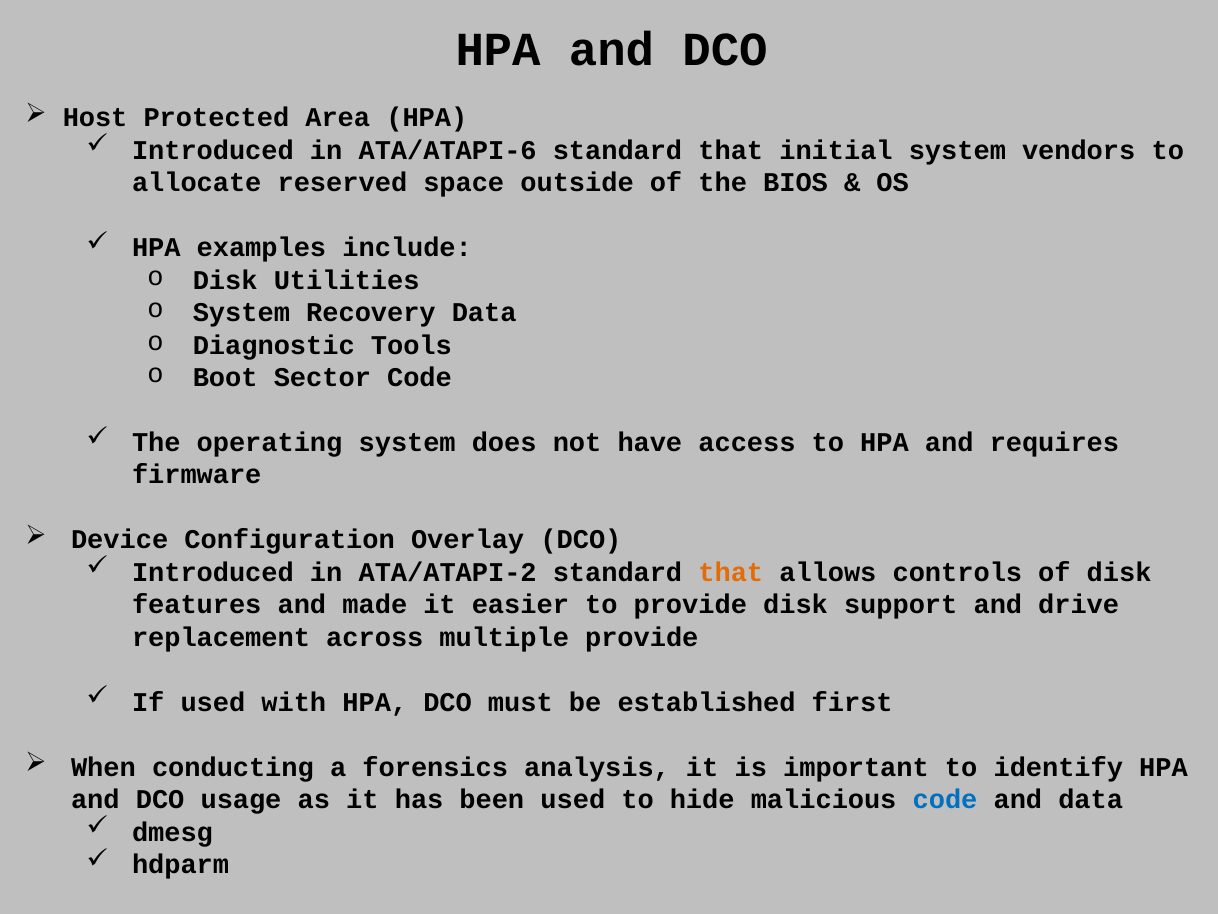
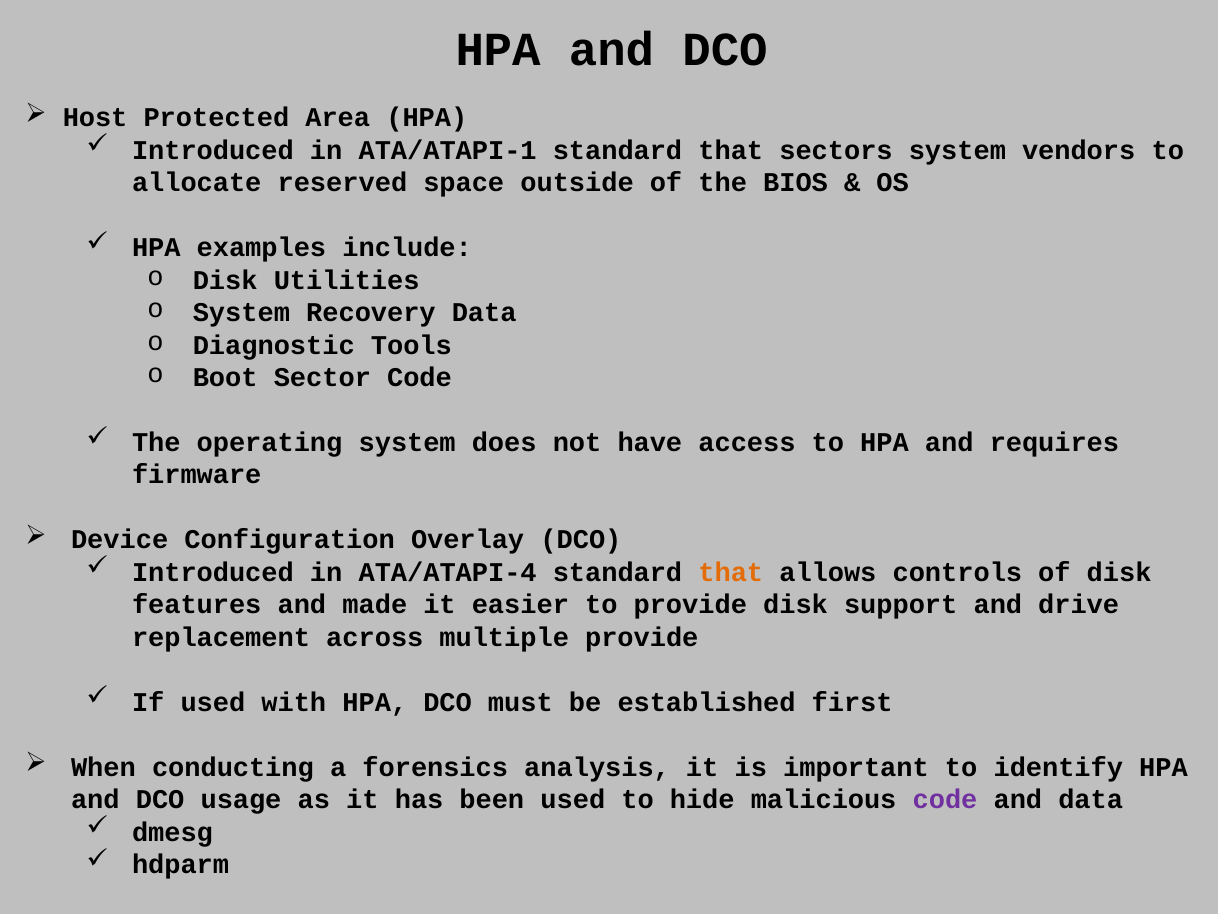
ATA/ATAPI-6: ATA/ATAPI-6 -> ATA/ATAPI-1
initial: initial -> sectors
ATA/ATAPI-2: ATA/ATAPI-2 -> ATA/ATAPI-4
code at (945, 799) colour: blue -> purple
